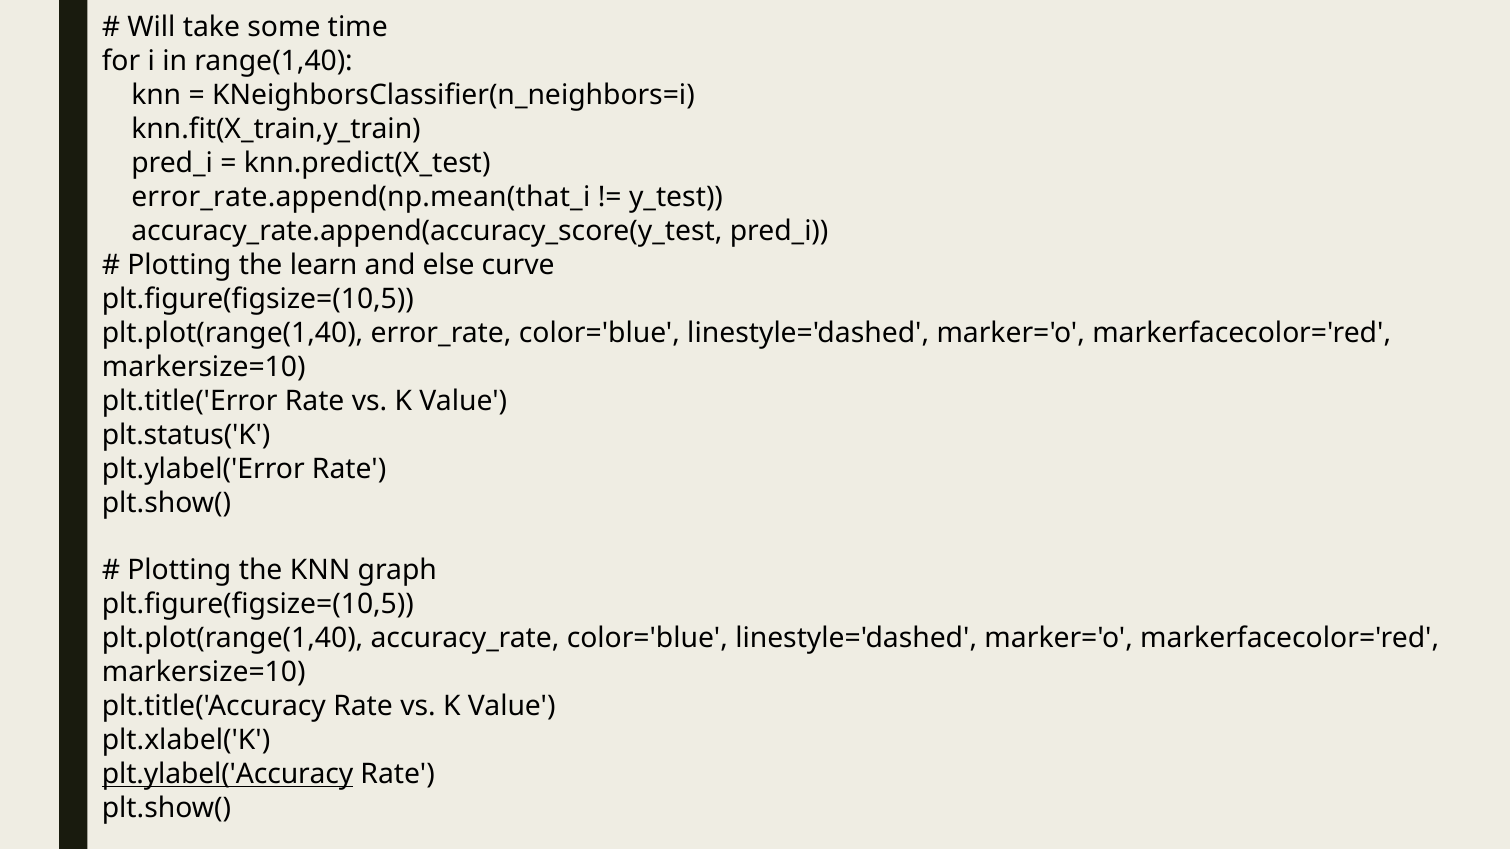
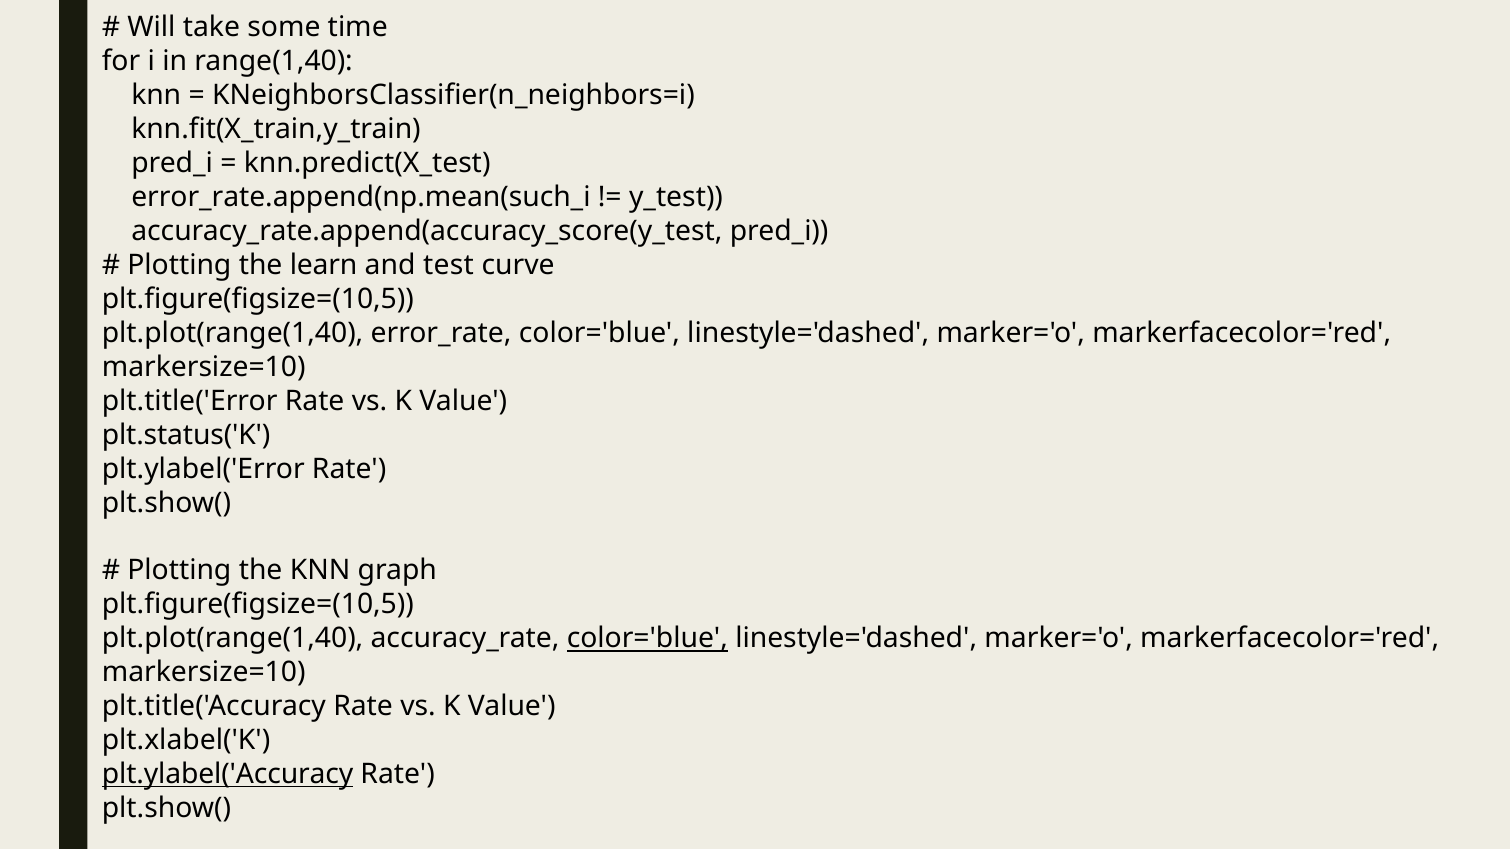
error_rate.append(np.mean(that_i: error_rate.append(np.mean(that_i -> error_rate.append(np.mean(such_i
else: else -> test
color='blue at (647, 639) underline: none -> present
